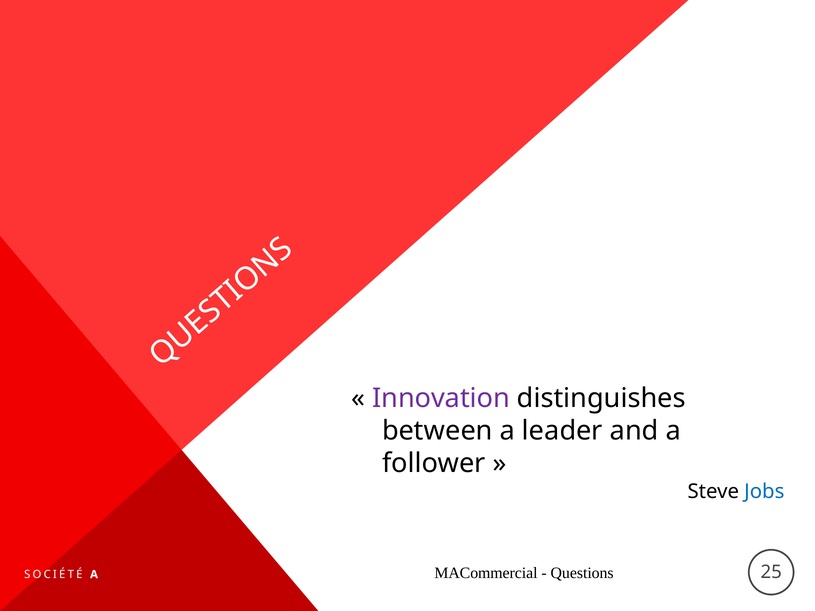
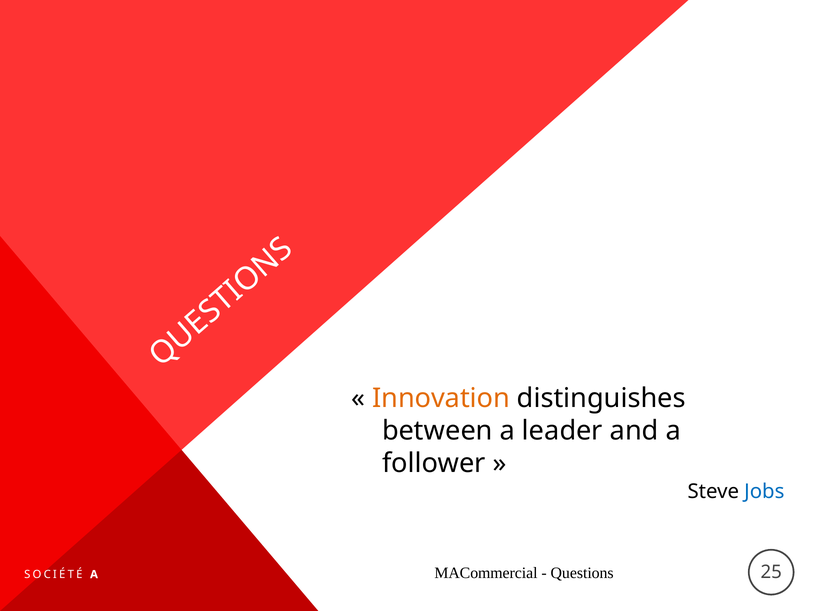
Innovation colour: purple -> orange
